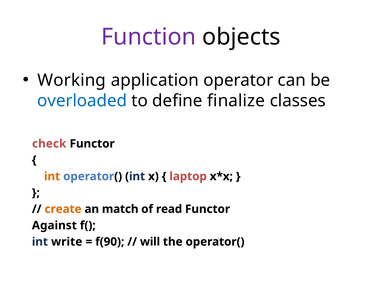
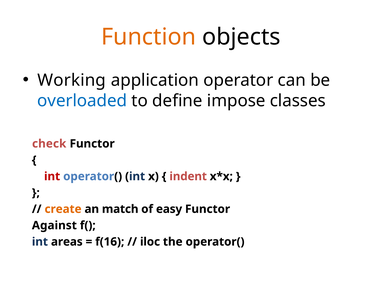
Function colour: purple -> orange
finalize: finalize -> impose
int at (52, 176) colour: orange -> red
laptop: laptop -> indent
read: read -> easy
write: write -> areas
f(90: f(90 -> f(16
will: will -> iloc
